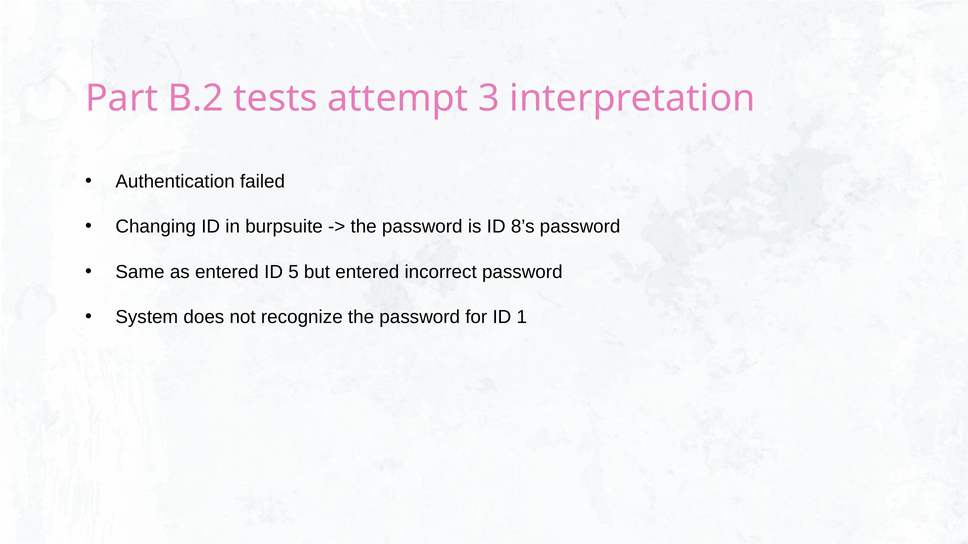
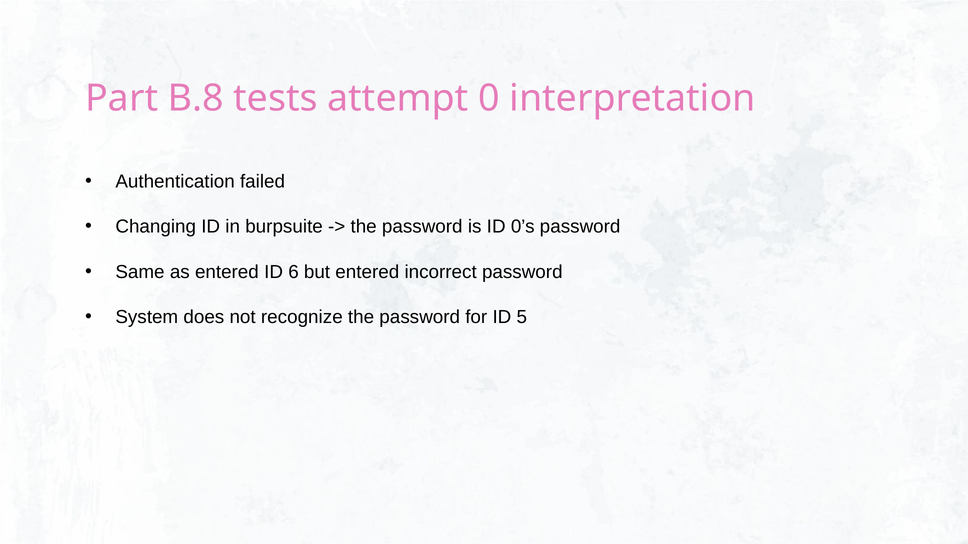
B.2: B.2 -> B.8
3: 3 -> 0
8’s: 8’s -> 0’s
5: 5 -> 6
1: 1 -> 5
